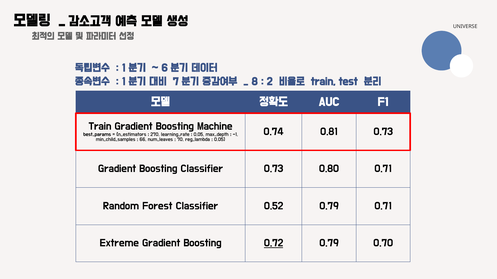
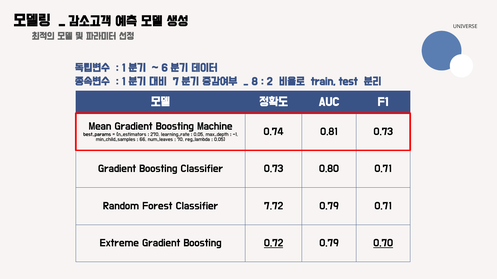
Train at (100, 127): Train -> Mean
0.52: 0.52 -> 7.72
0.70 underline: none -> present
